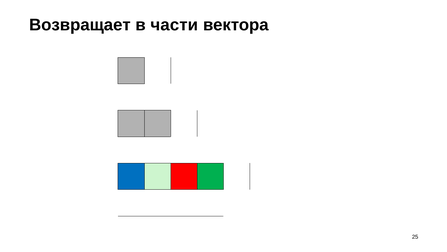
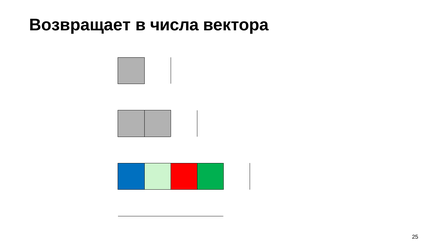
части: части -> числа
